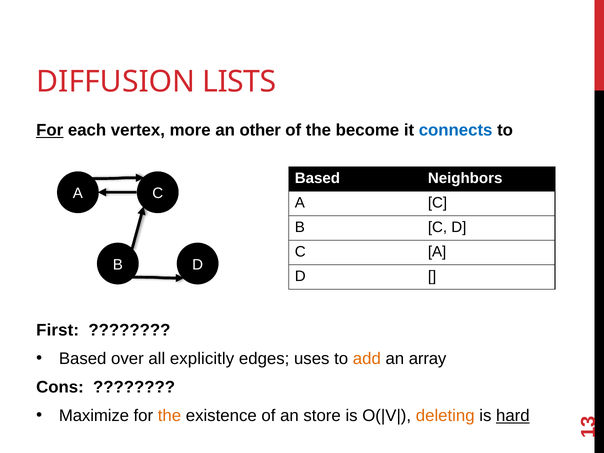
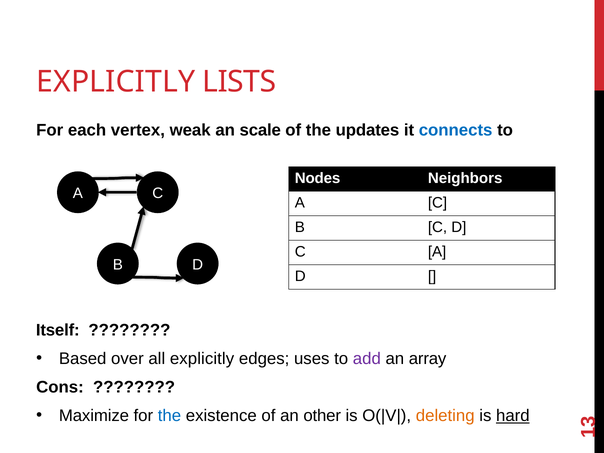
DIFFUSION at (116, 82): DIFFUSION -> EXPLICITLY
For at (50, 130) underline: present -> none
more: more -> weak
other: other -> scale
become: become -> updates
Based at (317, 178): Based -> Nodes
First: First -> Itself
add colour: orange -> purple
the at (169, 416) colour: orange -> blue
store: store -> other
